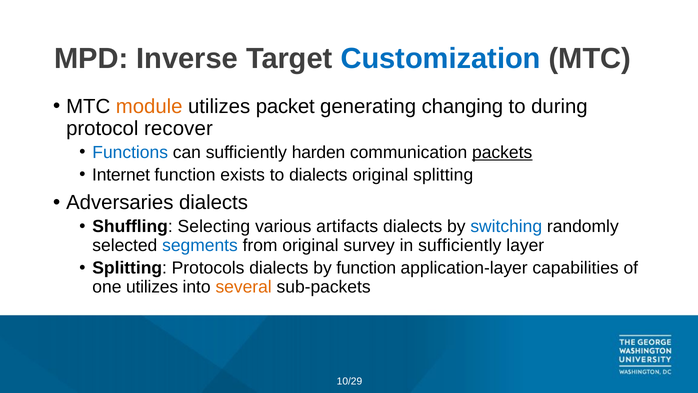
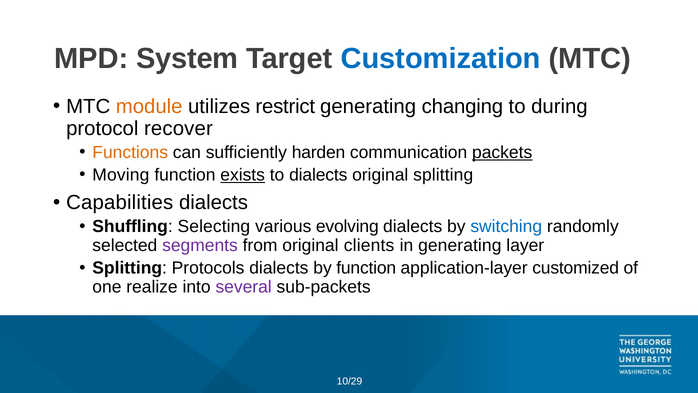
Inverse: Inverse -> System
packet: packet -> restrict
Functions colour: blue -> orange
Internet: Internet -> Moving
exists underline: none -> present
Adversaries: Adversaries -> Capabilities
artifacts: artifacts -> evolving
segments colour: blue -> purple
survey: survey -> clients
in sufficiently: sufficiently -> generating
capabilities: capabilities -> customized
one utilizes: utilizes -> realize
several colour: orange -> purple
